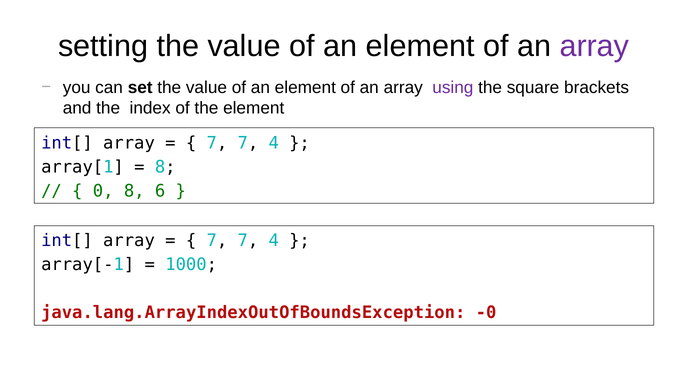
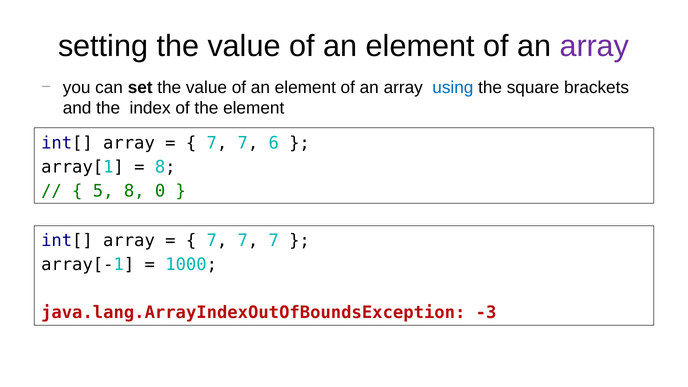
using colour: purple -> blue
4 at (274, 143): 4 -> 6
0: 0 -> 5
6: 6 -> 0
4 at (274, 240): 4 -> 7
-0: -0 -> -3
